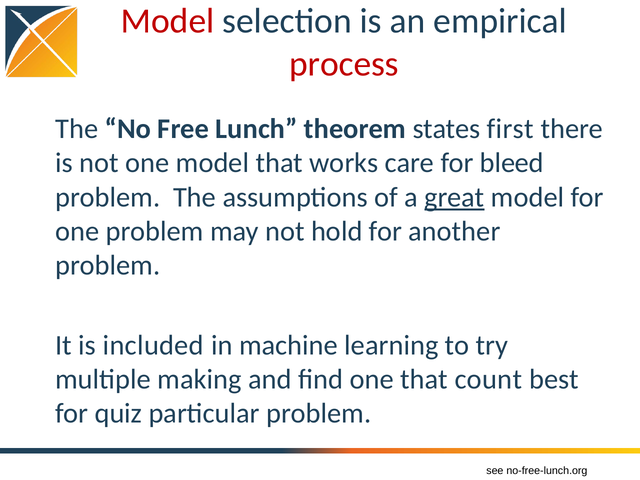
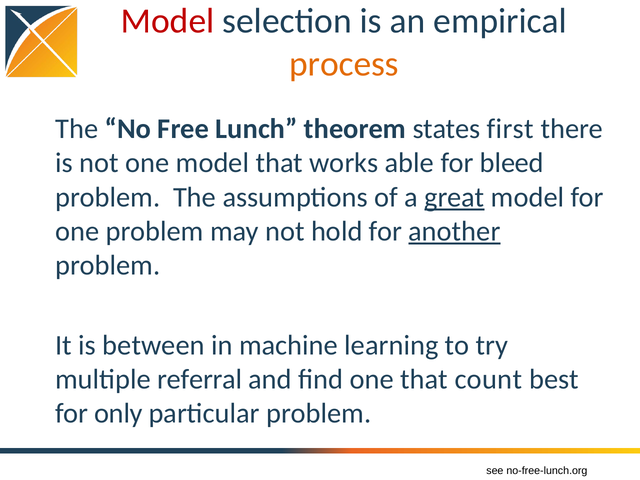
process colour: red -> orange
care: care -> able
another underline: none -> present
included: included -> between
making: making -> referral
quiz: quiz -> only
